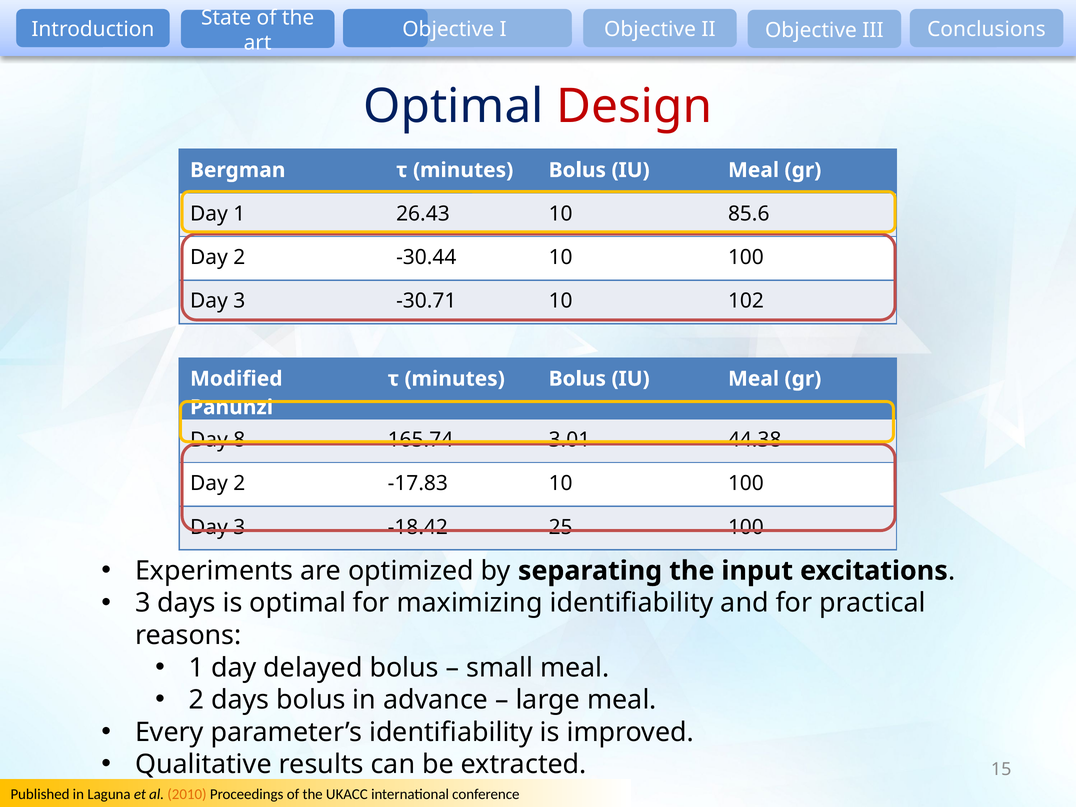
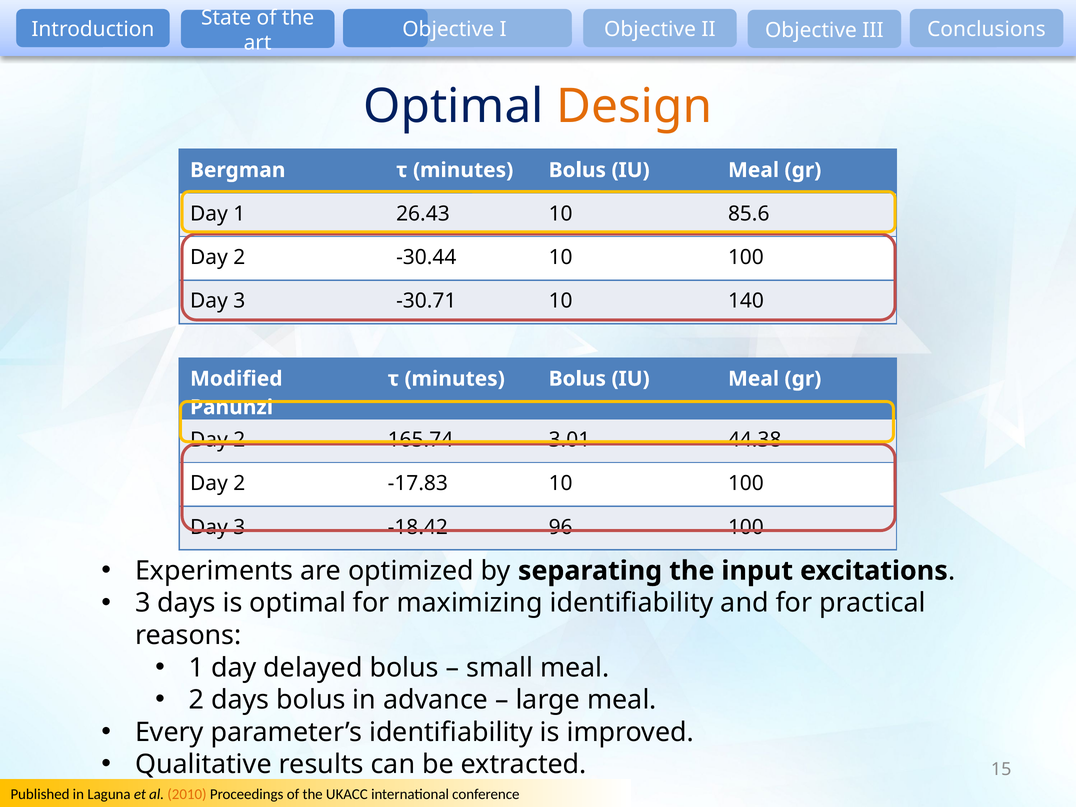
Design colour: red -> orange
102: 102 -> 140
8 at (239, 440): 8 -> 2
25: 25 -> 96
